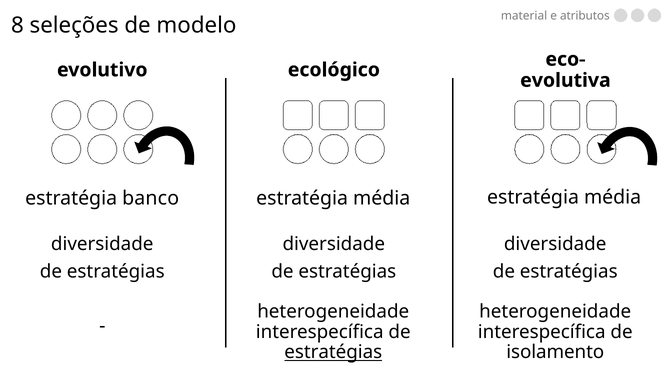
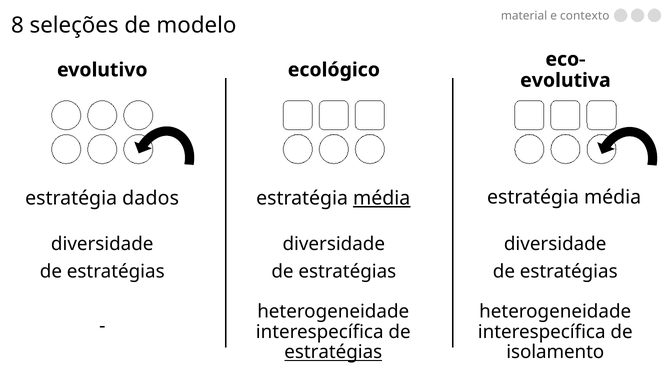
atributos: atributos -> contexto
banco: banco -> dados
média at (382, 198) underline: none -> present
